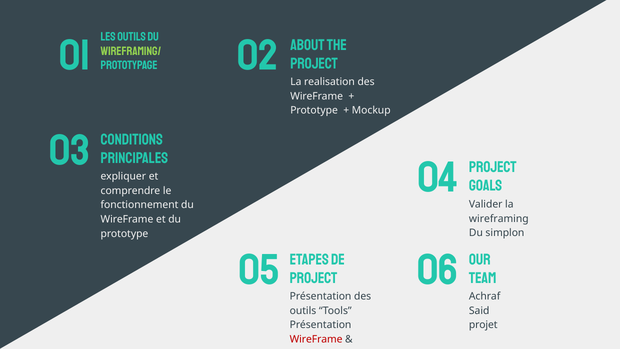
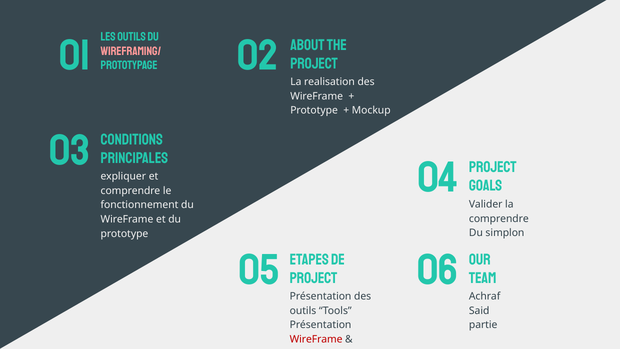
wireframing/ colour: light green -> pink
wireframing at (499, 218): wireframing -> comprendre
projet: projet -> partie
